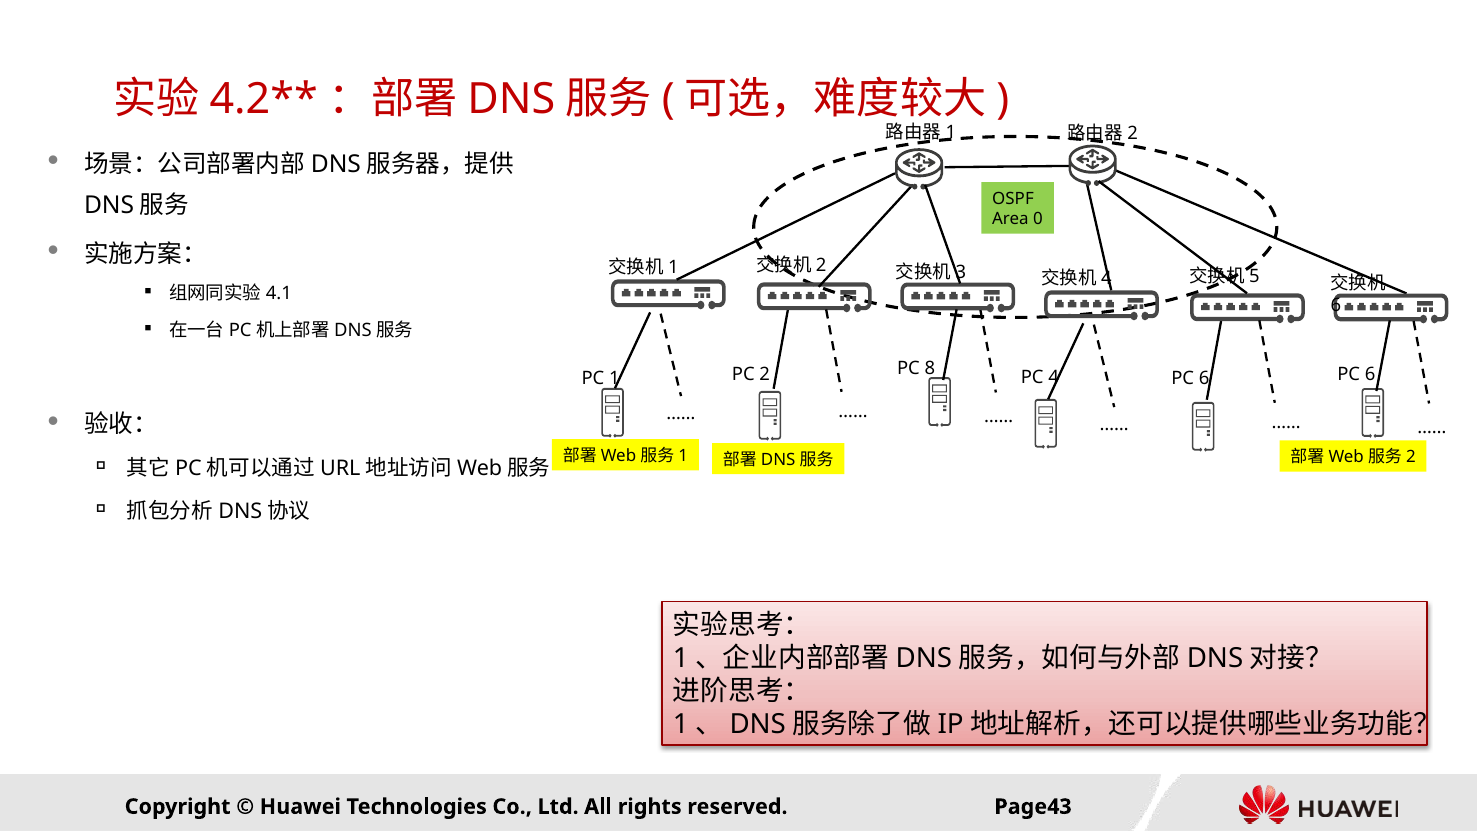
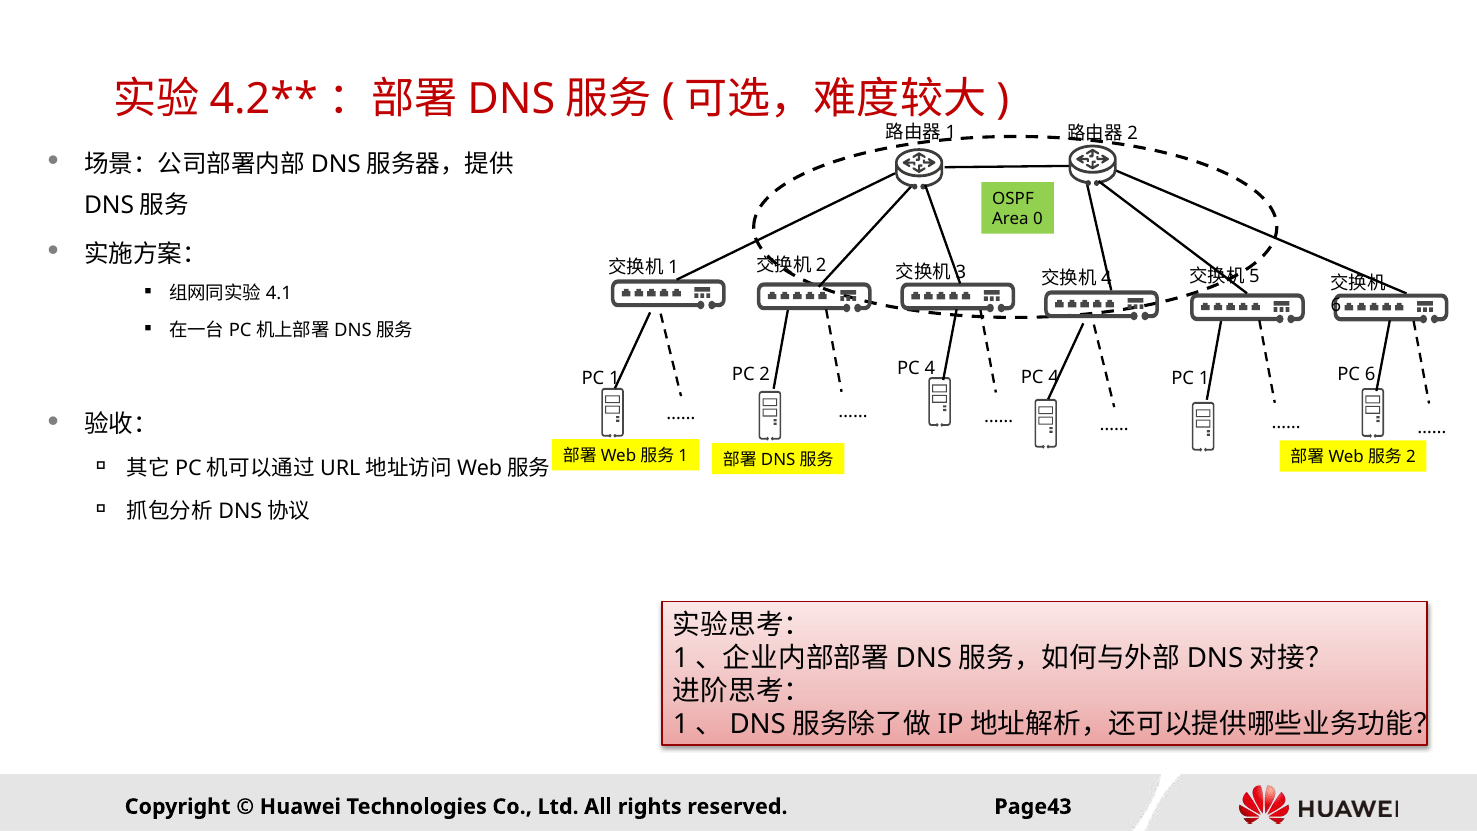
2 PC 8: 8 -> 4
4 PC 6: 6 -> 1
